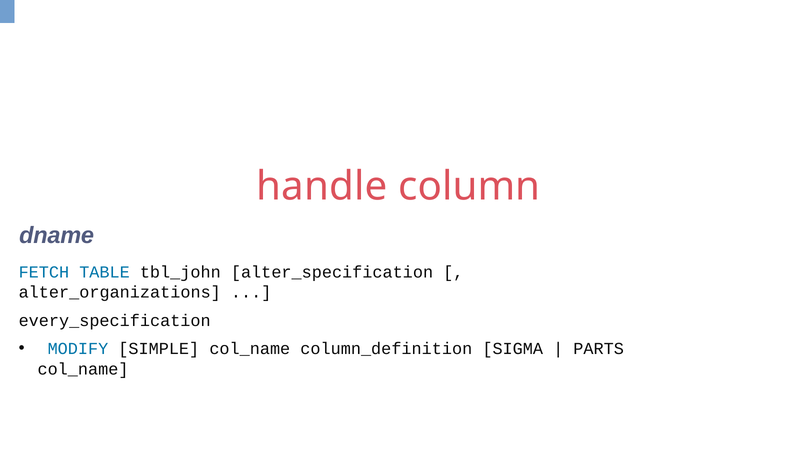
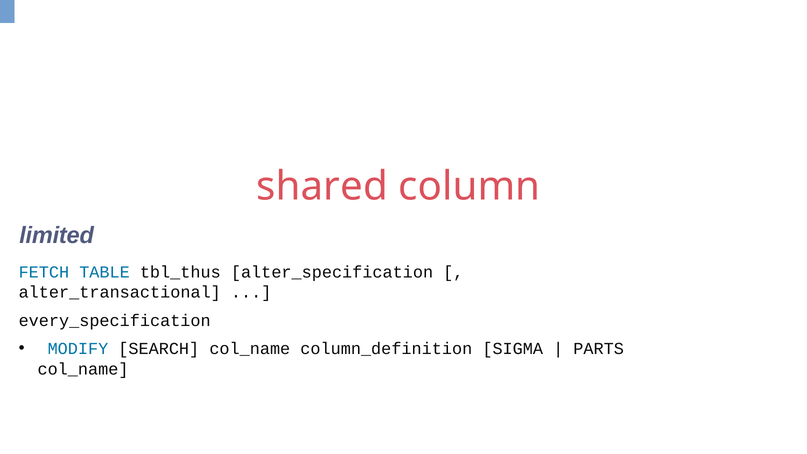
handle: handle -> shared
dname: dname -> limited
tbl_john: tbl_john -> tbl_thus
alter_organizations: alter_organizations -> alter_transactional
SIMPLE: SIMPLE -> SEARCH
